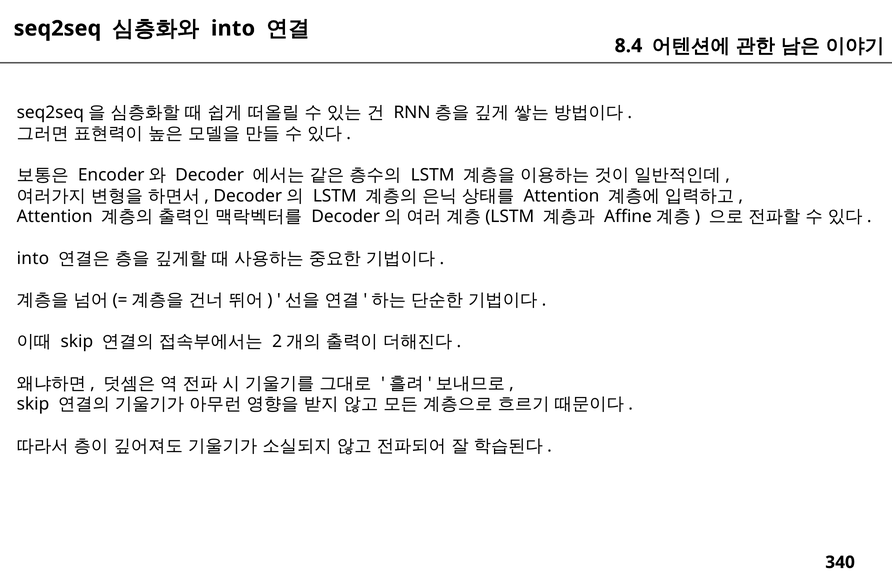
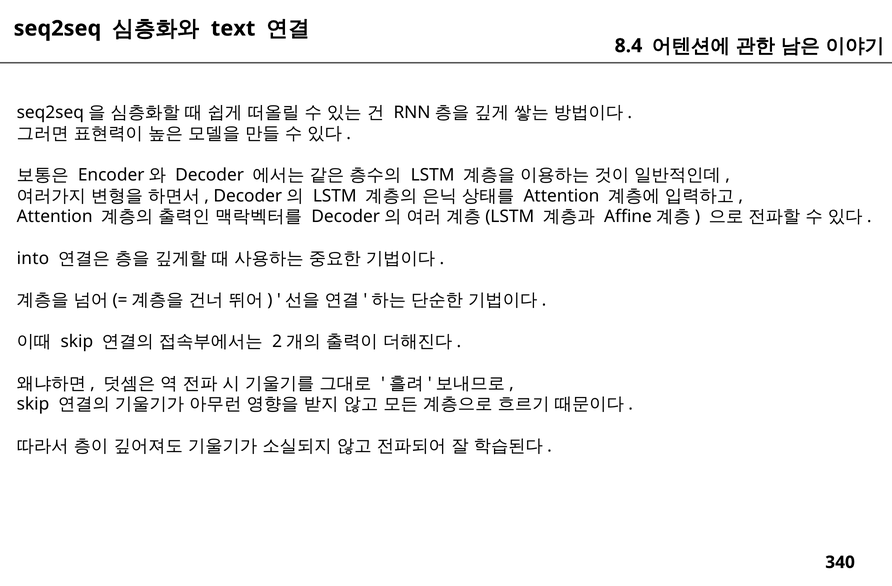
into at (233, 28): into -> text
